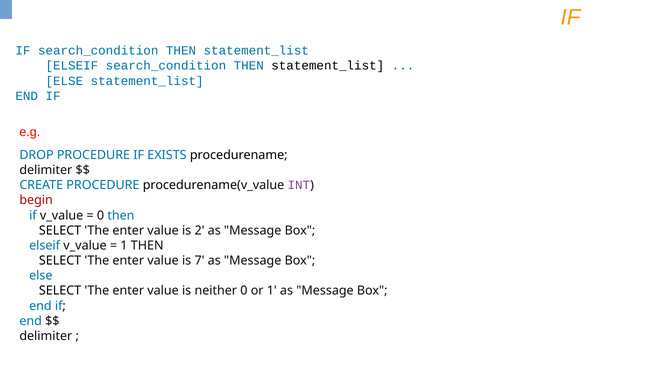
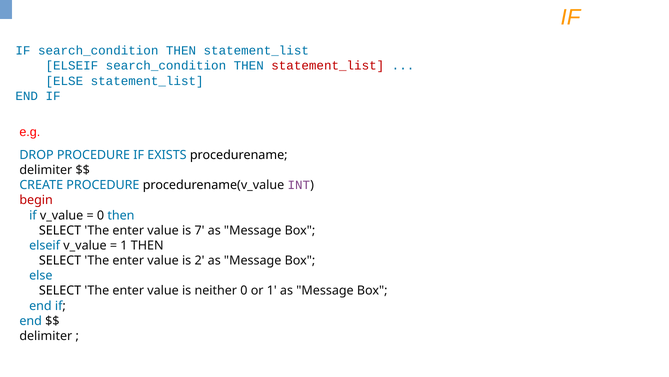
statement_list at (328, 66) colour: black -> red
2: 2 -> 7
7: 7 -> 2
